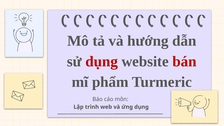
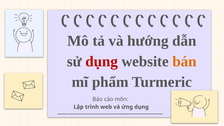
bán colour: red -> orange
